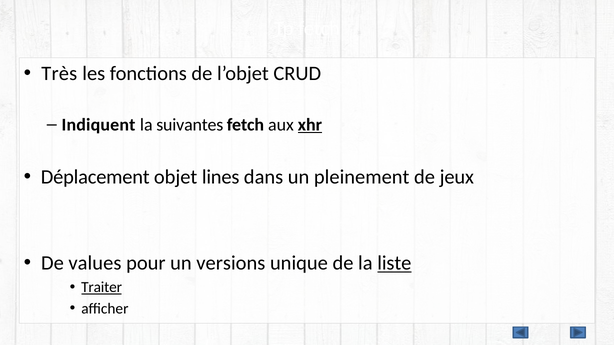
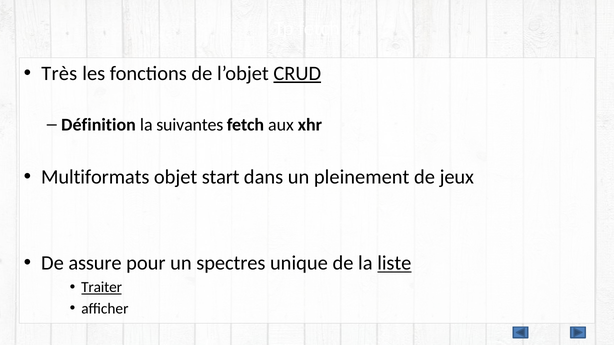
CRUD underline: none -> present
Indiquent: Indiquent -> Définition
xhr underline: present -> none
Déplacement: Déplacement -> Multiformats
lines: lines -> start
values: values -> assure
versions: versions -> spectres
